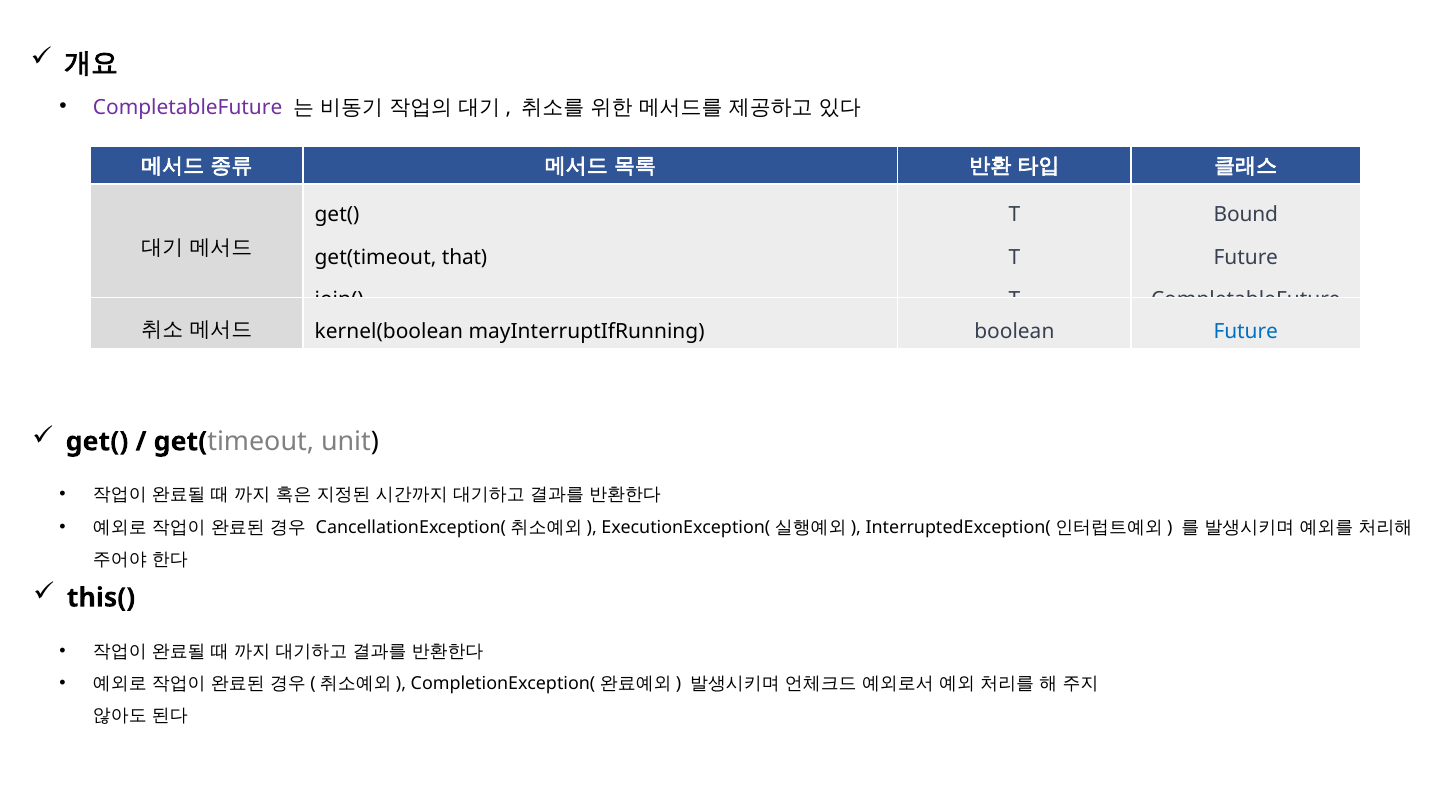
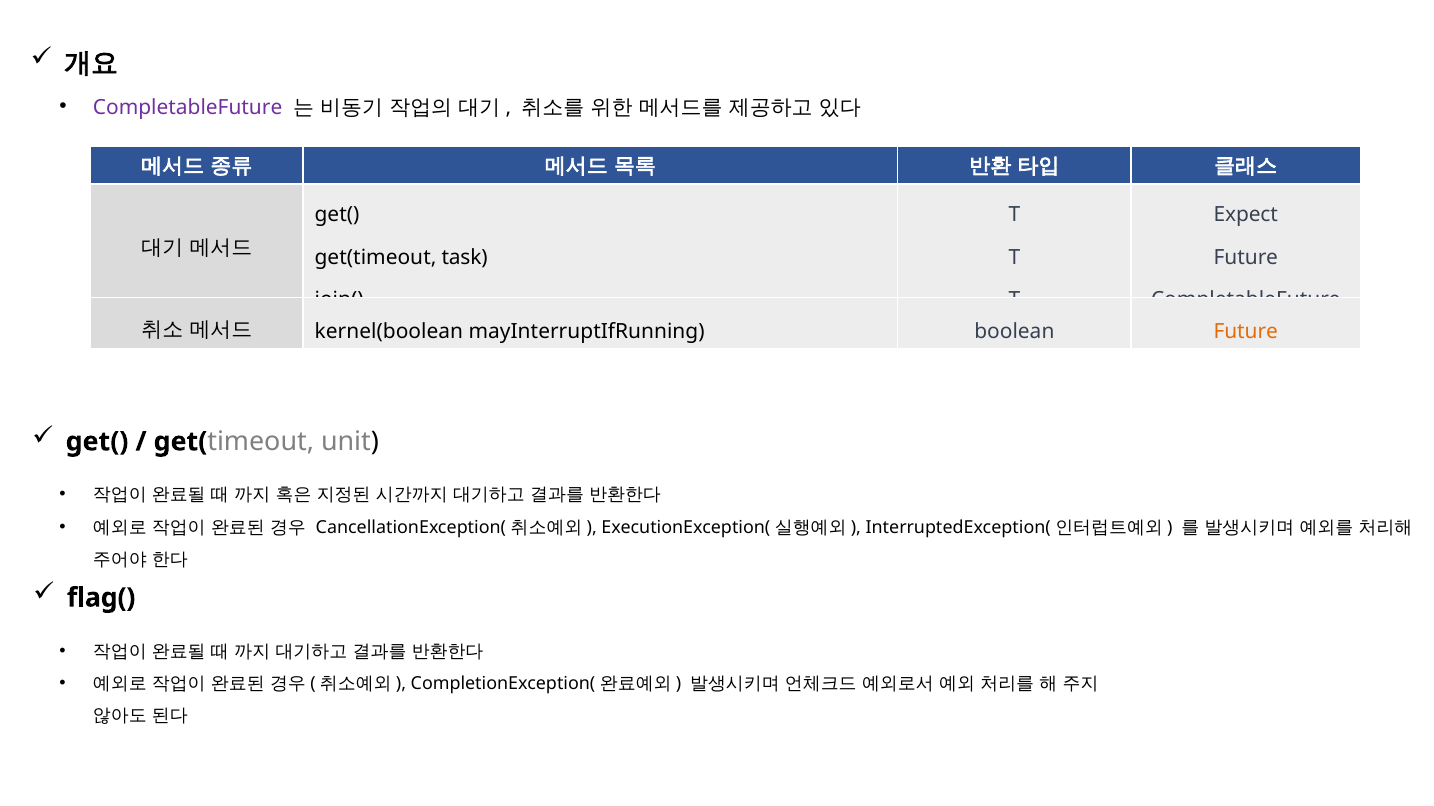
Bound: Bound -> Expect
that: that -> task
Future at (1246, 332) colour: blue -> orange
this(: this( -> flag(
